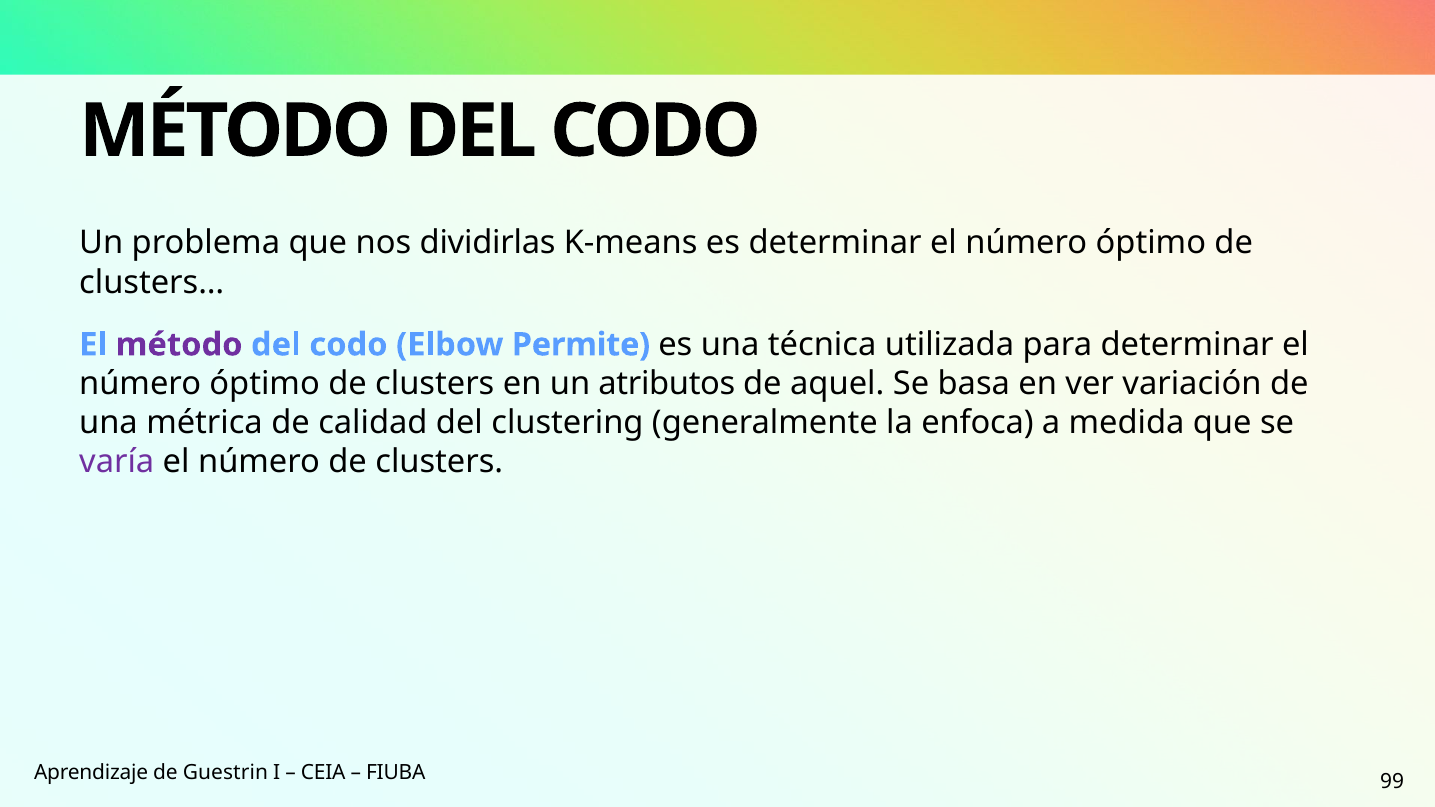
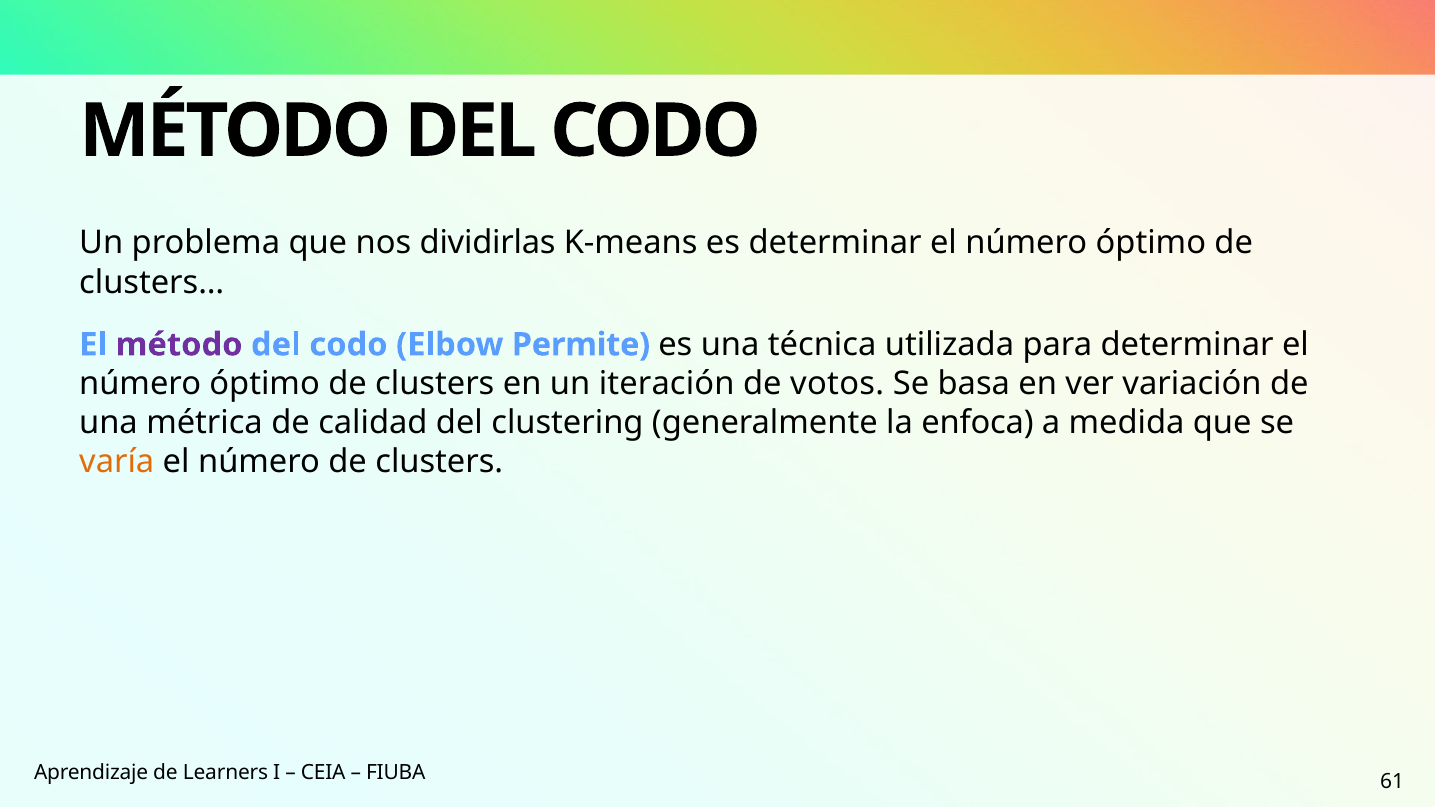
atributos: atributos -> iteración
aquel: aquel -> votos
varía colour: purple -> orange
Guestrin: Guestrin -> Learners
99: 99 -> 61
